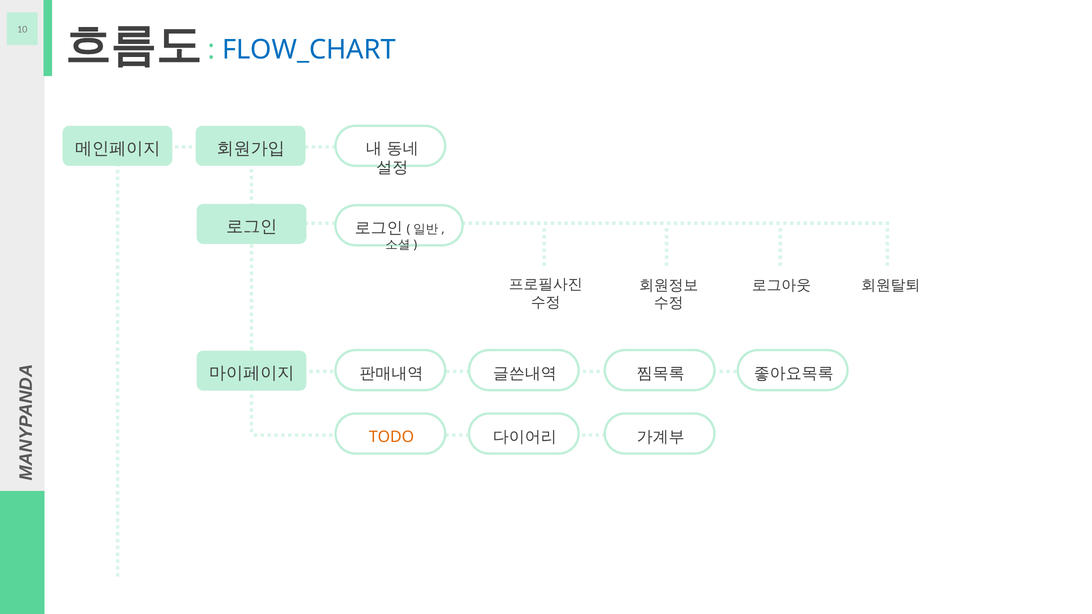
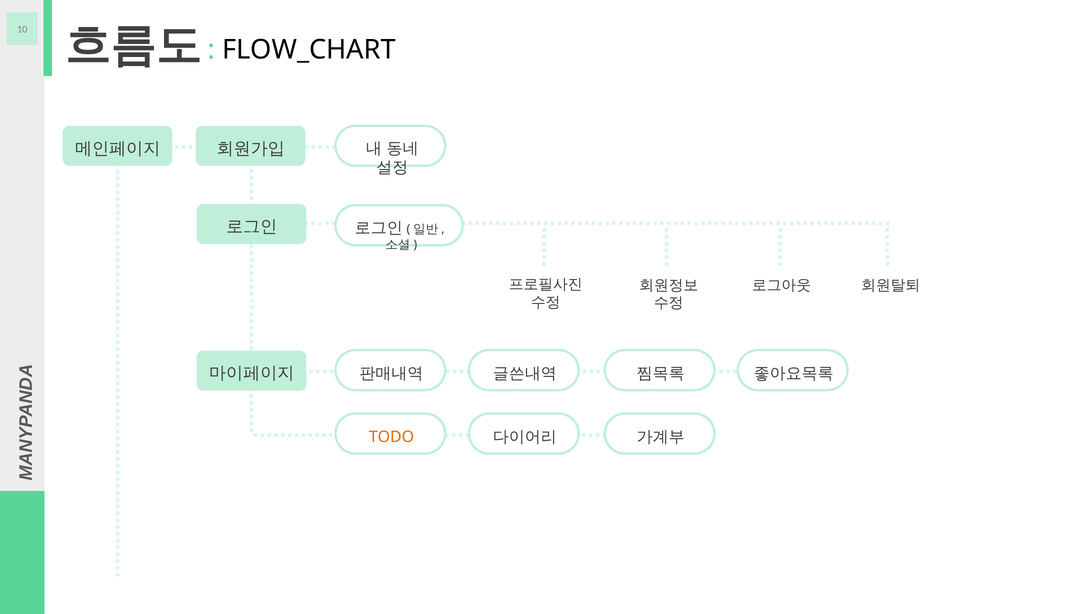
FLOW_CHART colour: blue -> black
